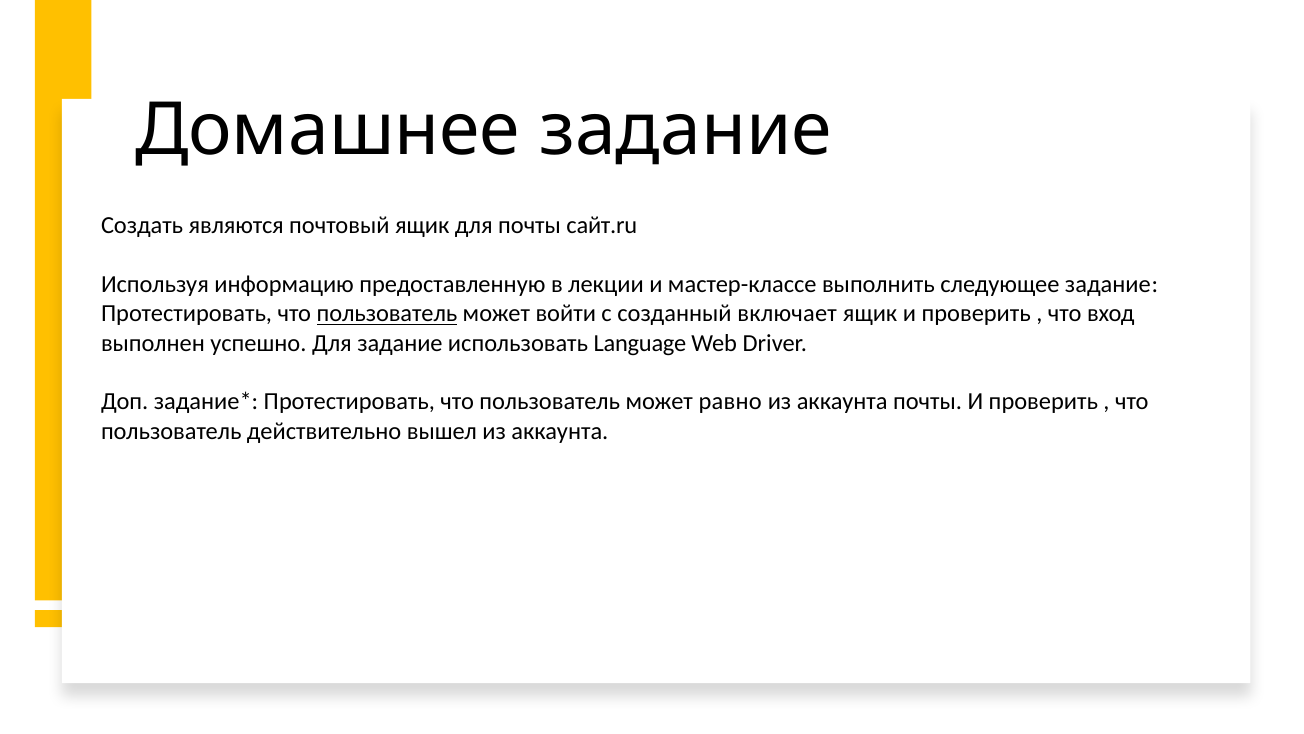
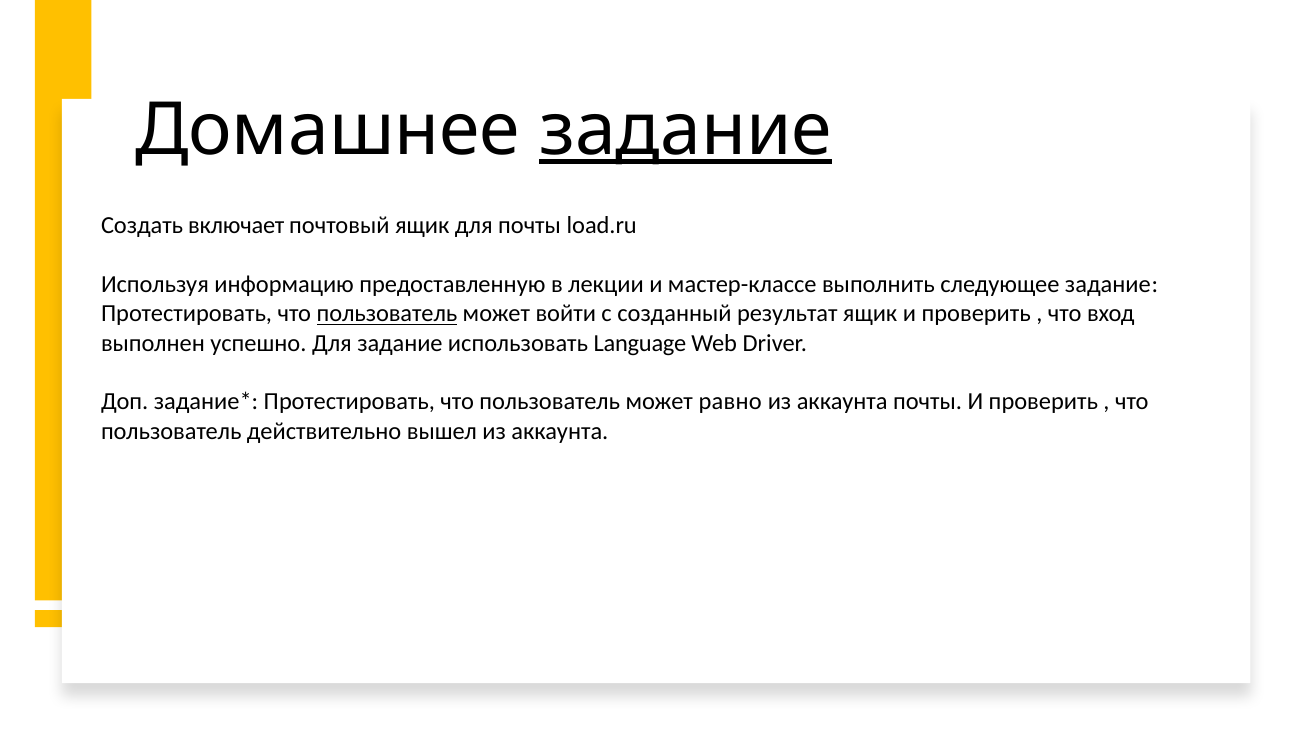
задание at (686, 130) underline: none -> present
являются: являются -> включает
сайт.ru: сайт.ru -> load.ru
включает: включает -> результат
